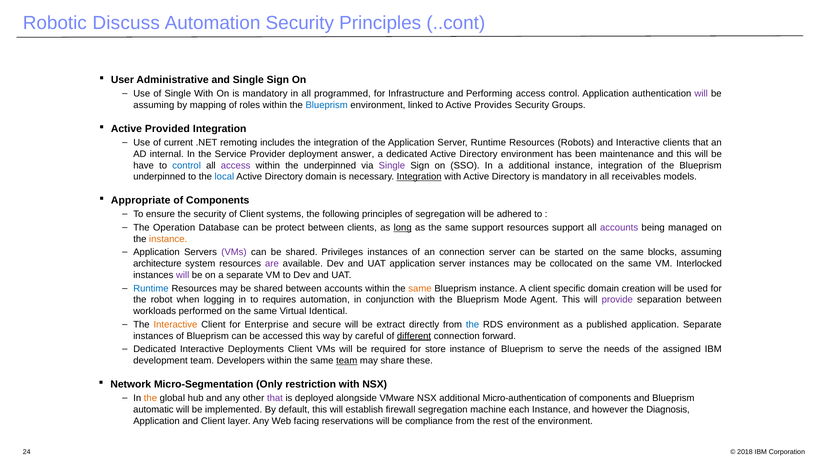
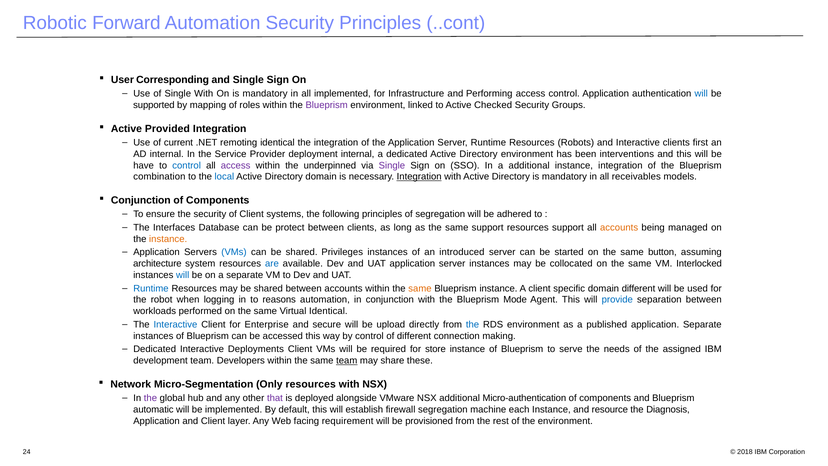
Discuss: Discuss -> Forward
Administrative: Administrative -> Corresponding
all programmed: programmed -> implemented
will at (701, 94) colour: purple -> blue
assuming at (154, 105): assuming -> supported
Blueprism at (327, 105) colour: blue -> purple
Provides: Provides -> Checked
remoting includes: includes -> identical
clients that: that -> first
deployment answer: answer -> internal
maintenance: maintenance -> interventions
underpinned at (159, 177): underpinned -> combination
Appropriate at (141, 200): Appropriate -> Conjunction
Operation: Operation -> Interfaces
long underline: present -> none
accounts at (619, 227) colour: purple -> orange
VMs at (234, 252) colour: purple -> blue
an connection: connection -> introduced
blocks: blocks -> button
are colour: purple -> blue
will at (183, 275) colour: purple -> blue
domain creation: creation -> different
requires: requires -> reasons
provide colour: purple -> blue
Interactive at (175, 324) colour: orange -> blue
extract: extract -> upload
by careful: careful -> control
different at (414, 336) underline: present -> none
forward: forward -> making
Only restriction: restriction -> resources
the at (150, 398) colour: orange -> purple
however: however -> resource
reservations: reservations -> requirement
compliance: compliance -> provisioned
